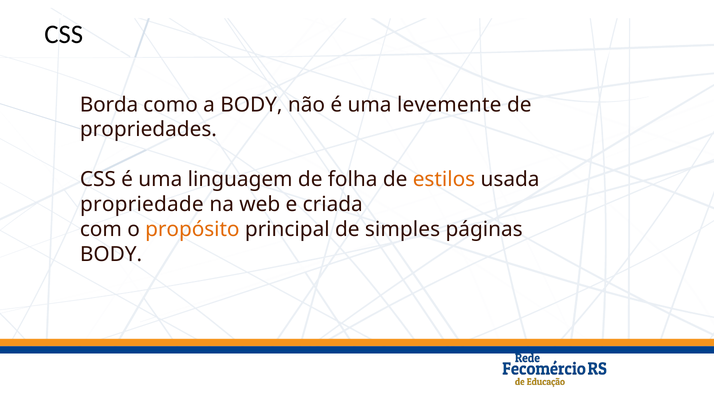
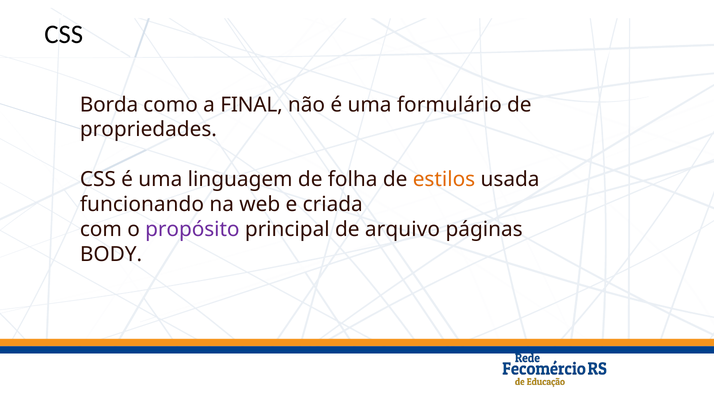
a BODY: BODY -> FINAL
levemente: levemente -> formulário
propriedade: propriedade -> funcionando
propósito colour: orange -> purple
simples: simples -> arquivo
